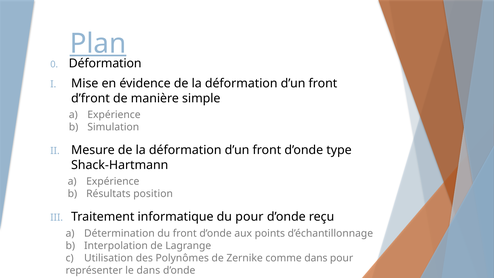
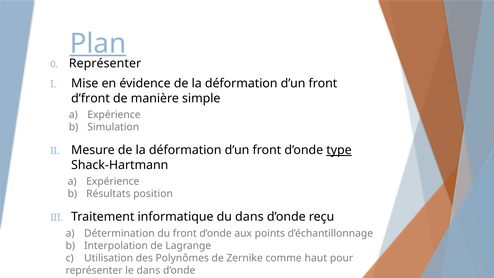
0 Déformation: Déformation -> Représenter
type underline: none -> present
du pour: pour -> dans
comme dans: dans -> haut
